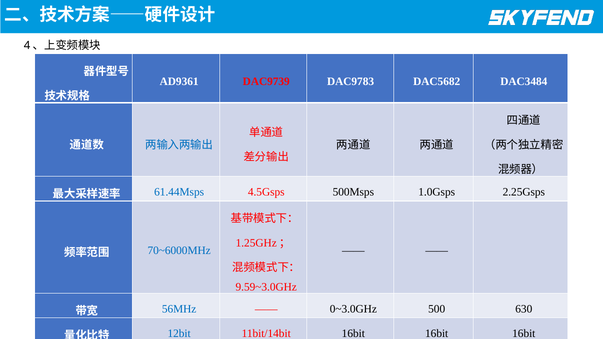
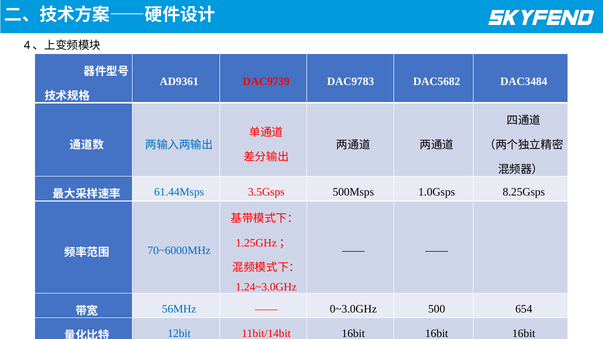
4.5Gsps: 4.5Gsps -> 3.5Gsps
2.25Gsps: 2.25Gsps -> 8.25Gsps
9.59~3.0GHz: 9.59~3.0GHz -> 1.24~3.0GHz
630: 630 -> 654
